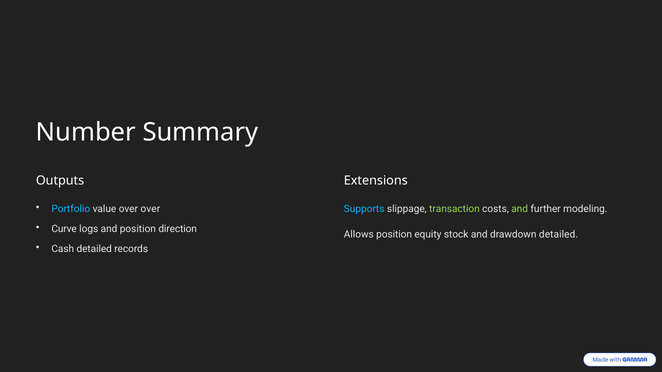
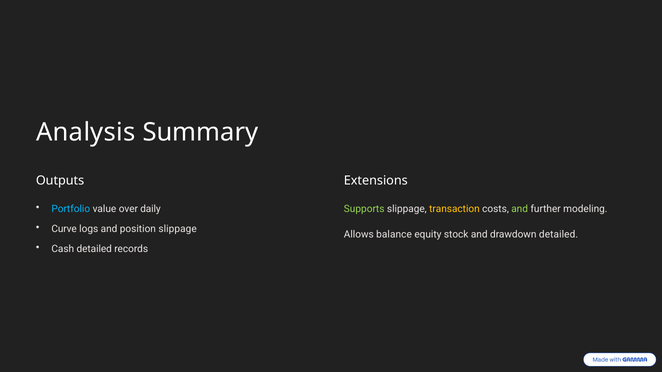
Number: Number -> Analysis
over over: over -> daily
Supports colour: light blue -> light green
transaction colour: light green -> yellow
position direction: direction -> slippage
Allows position: position -> balance
